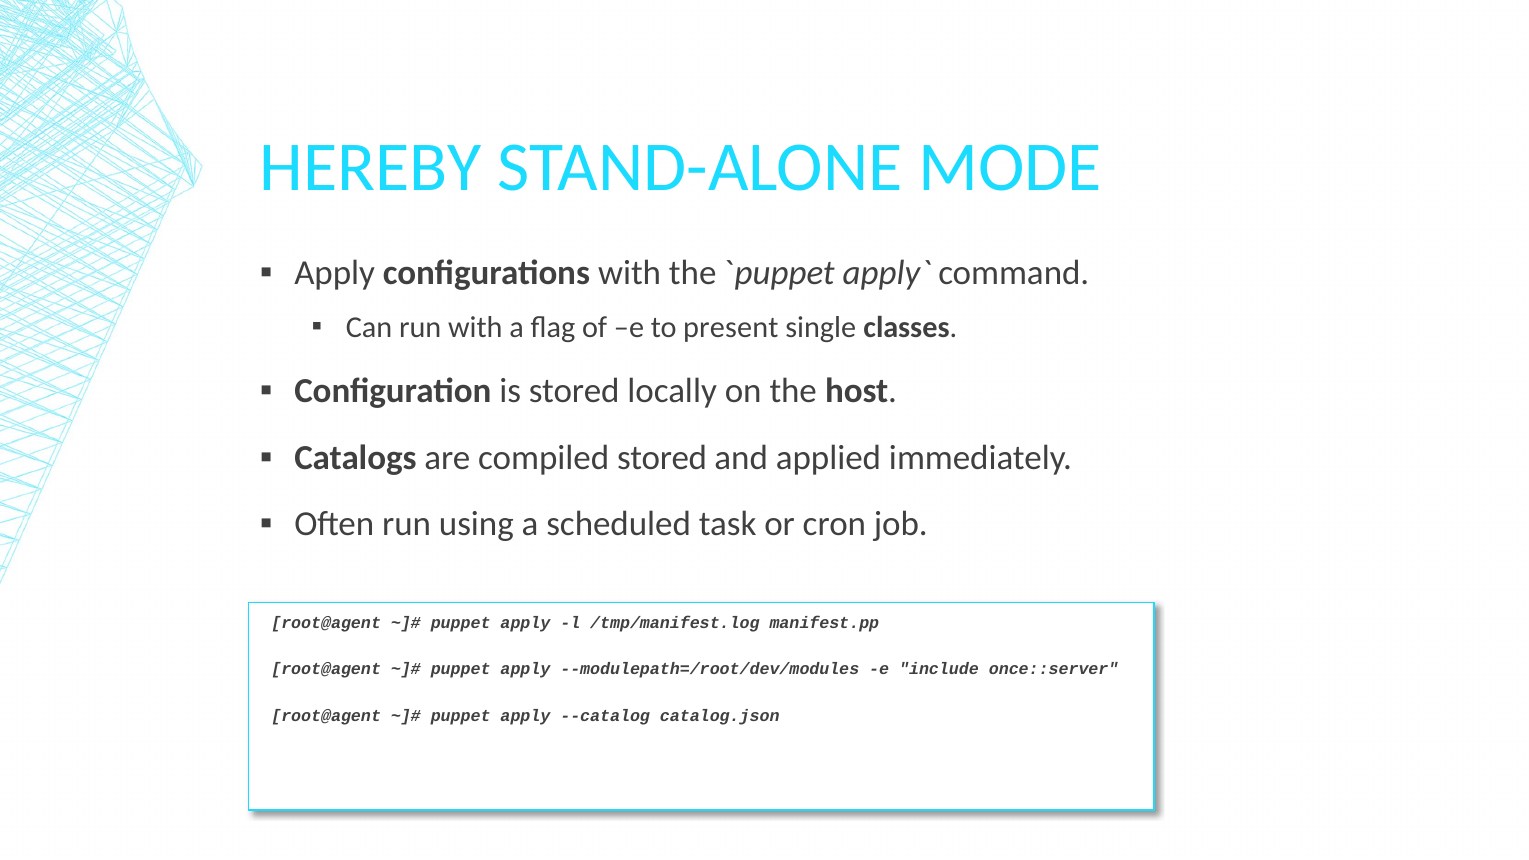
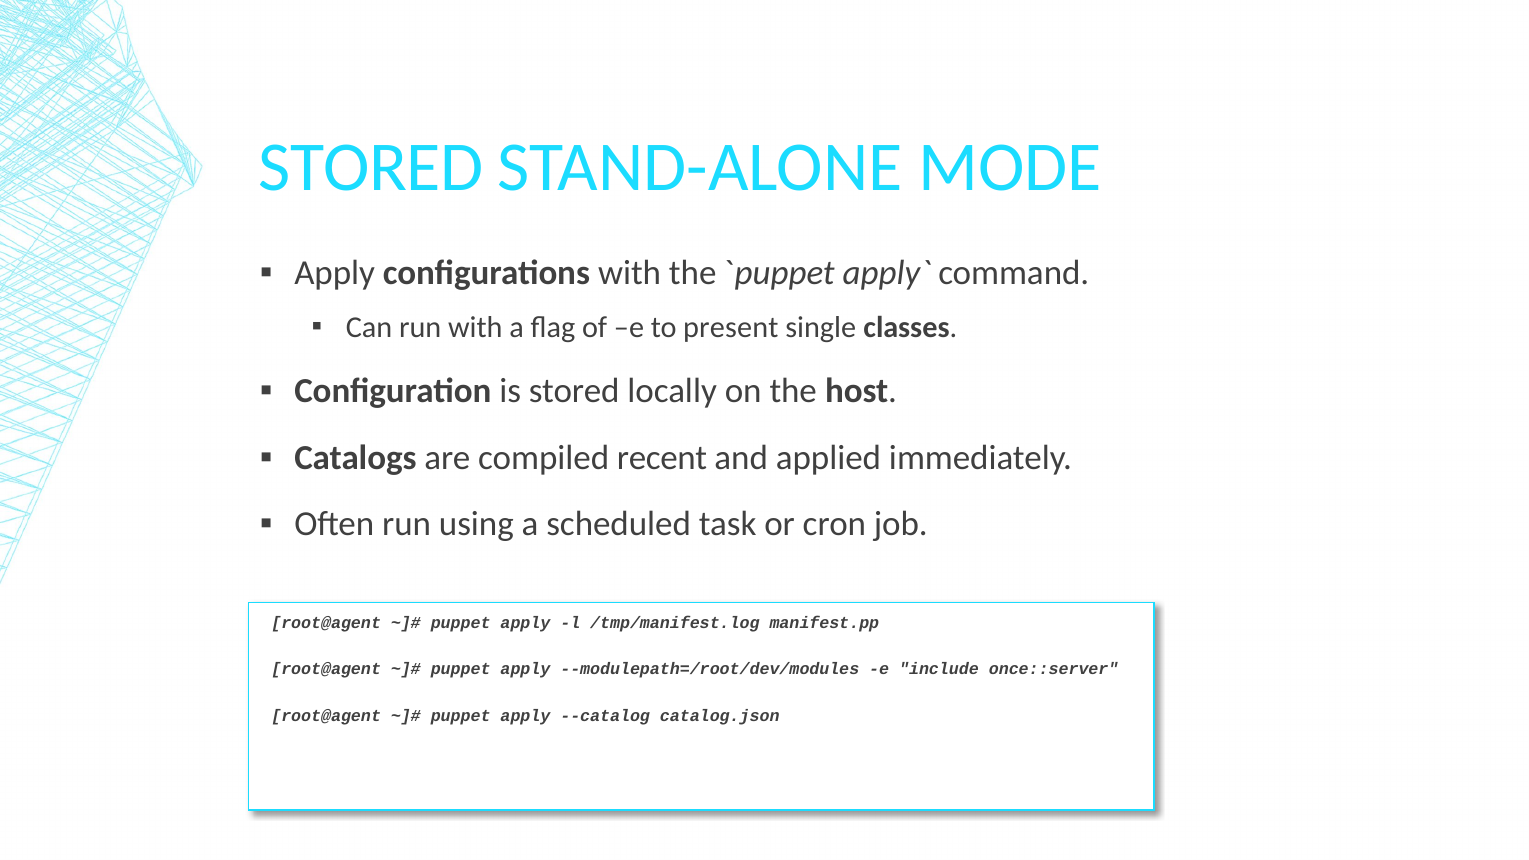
HEREBY at (371, 167): HEREBY -> STORED
compiled stored: stored -> recent
